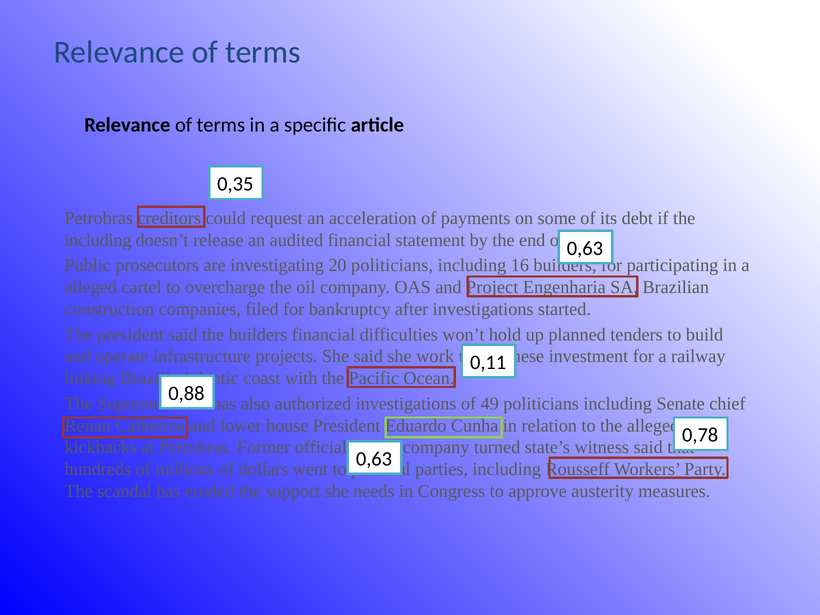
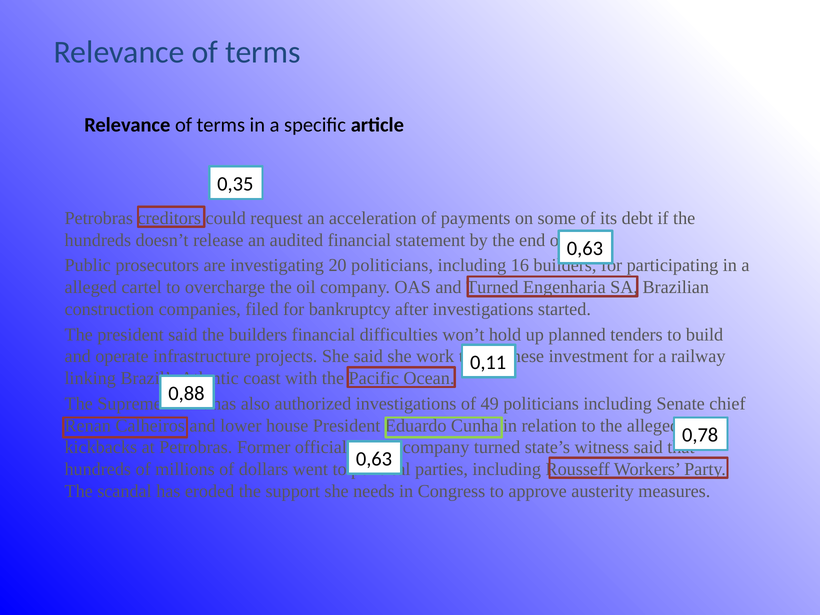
including at (98, 240): including -> hundreds
and Project: Project -> Turned
